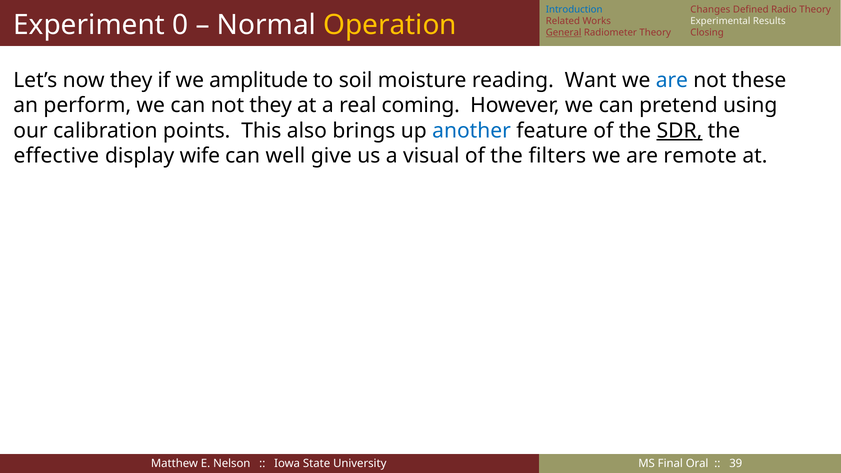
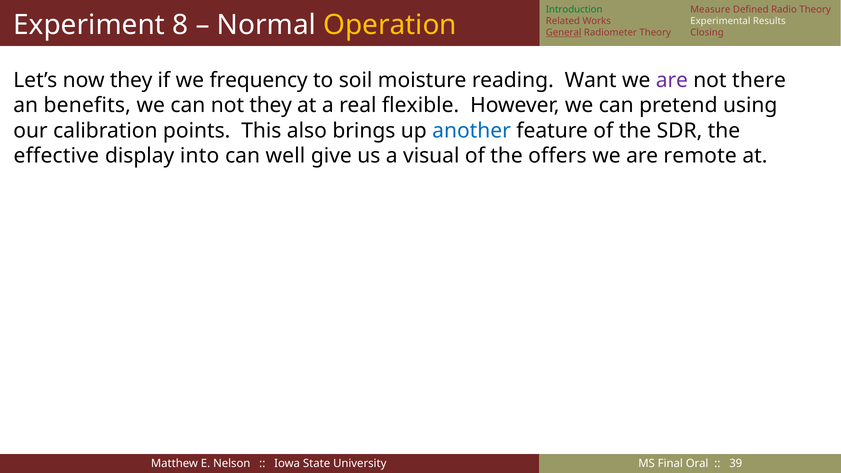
Introduction colour: blue -> green
Changes: Changes -> Measure
0: 0 -> 8
amplitude: amplitude -> frequency
are at (672, 80) colour: blue -> purple
these: these -> there
perform: perform -> benefits
coming: coming -> flexible
SDR underline: present -> none
wife: wife -> into
filters: filters -> offers
